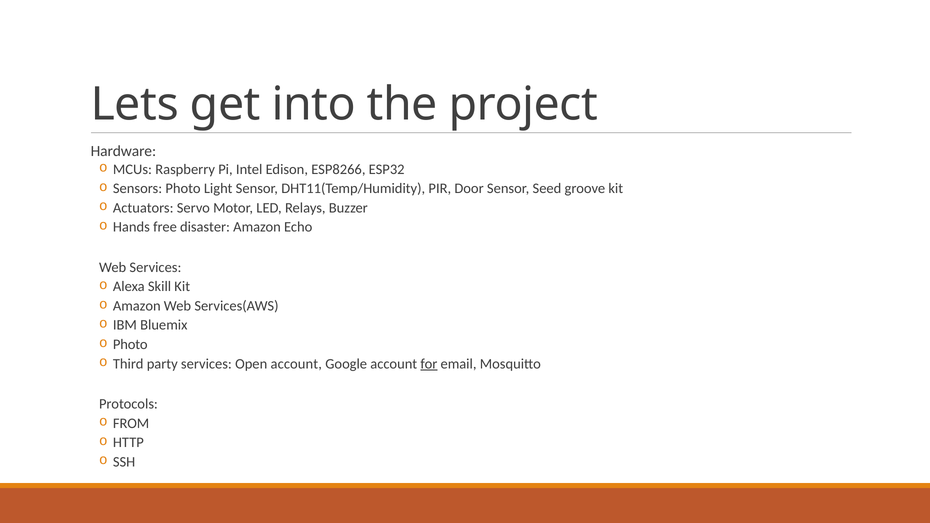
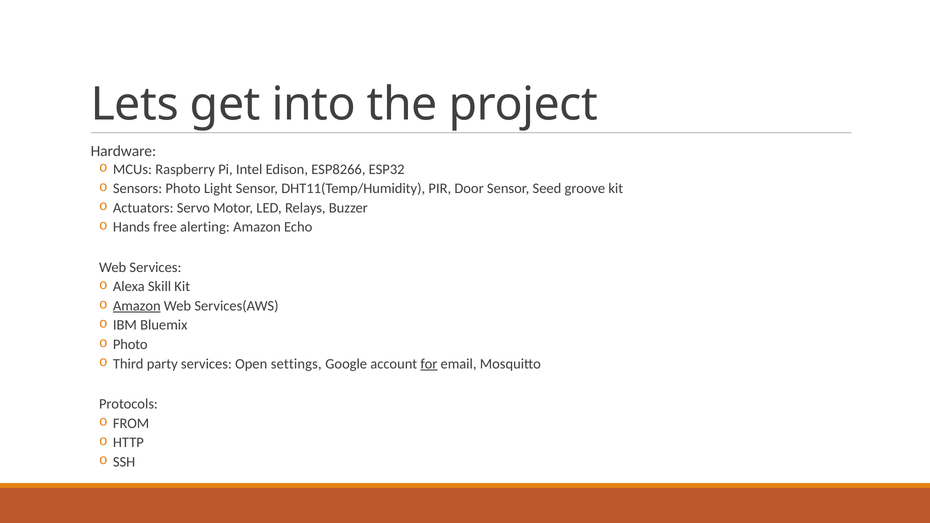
disaster: disaster -> alerting
Amazon at (137, 306) underline: none -> present
Open account: account -> settings
